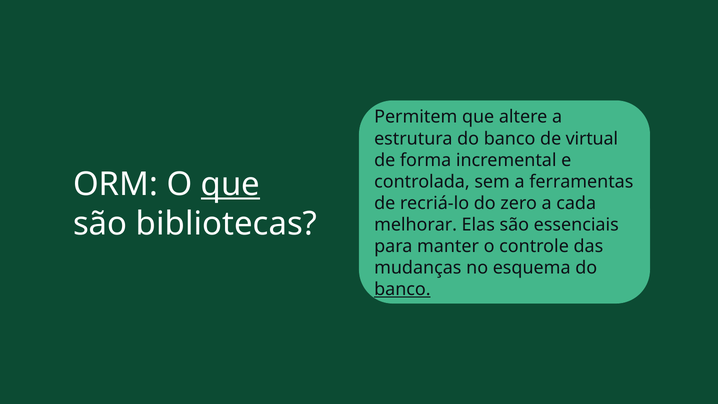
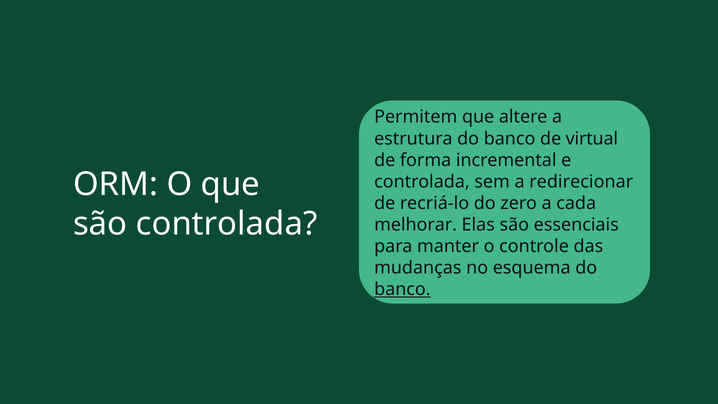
que at (230, 184) underline: present -> none
ferramentas: ferramentas -> redirecionar
são bibliotecas: bibliotecas -> controlada
